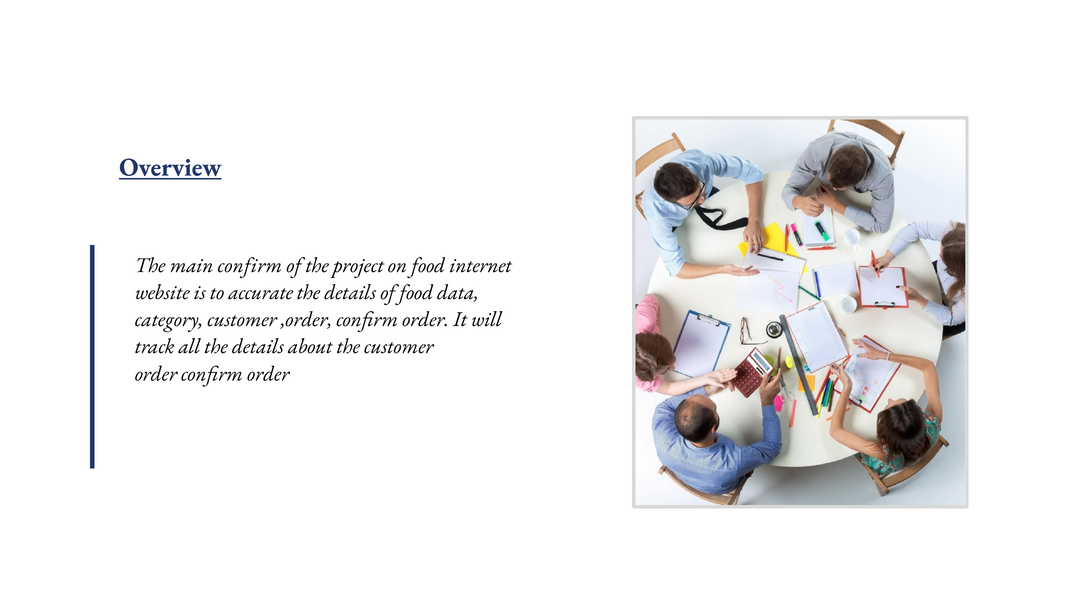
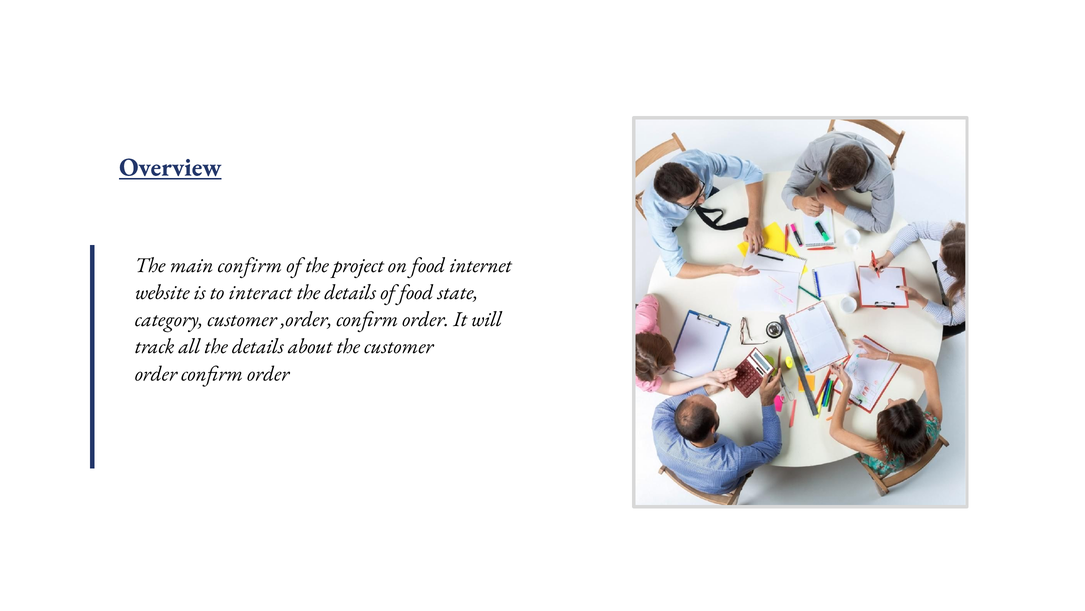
accurate: accurate -> interact
data: data -> state
